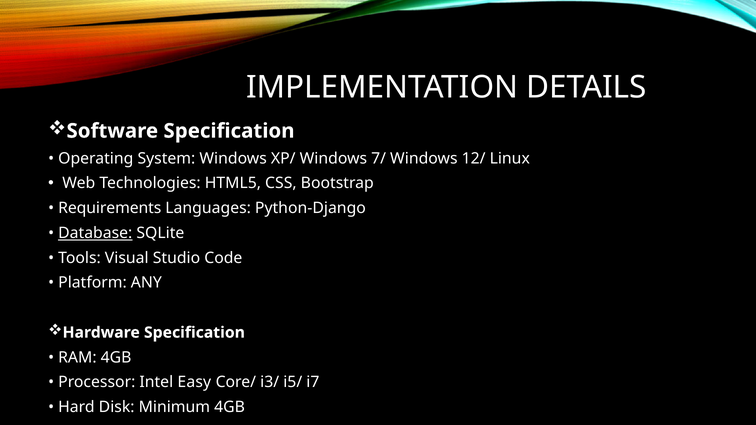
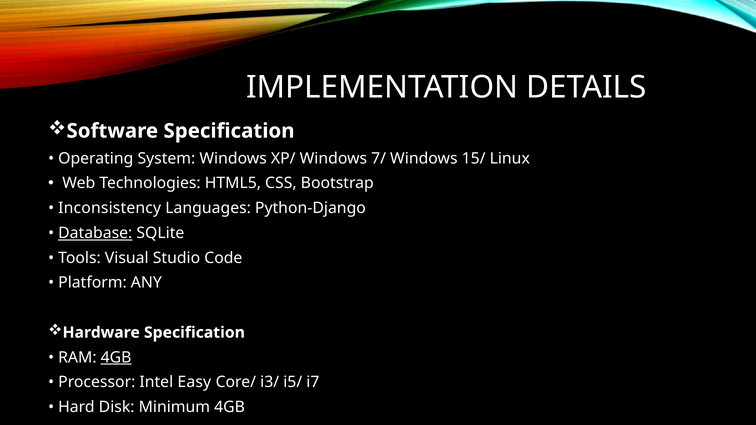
12/: 12/ -> 15/
Requirements: Requirements -> Inconsistency
4GB at (116, 358) underline: none -> present
